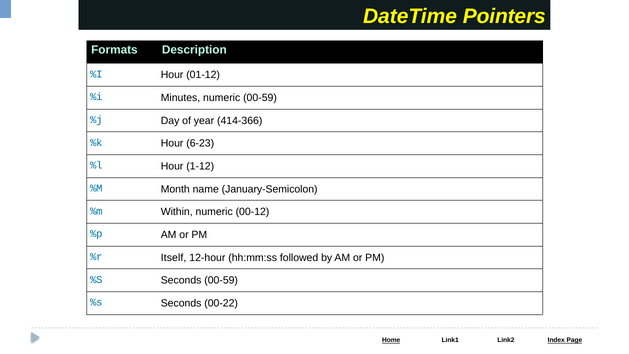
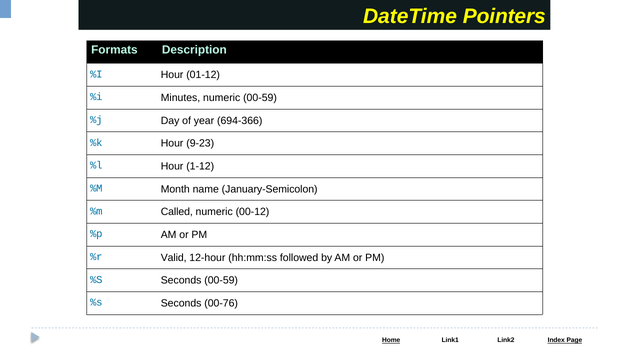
414-366: 414-366 -> 694-366
6-23: 6-23 -> 9-23
Within: Within -> Called
Itself: Itself -> Valid
00-22: 00-22 -> 00-76
